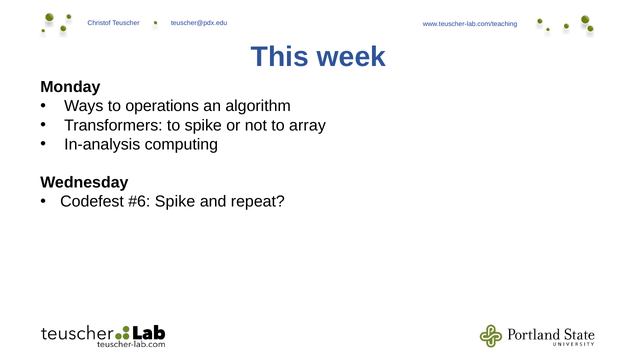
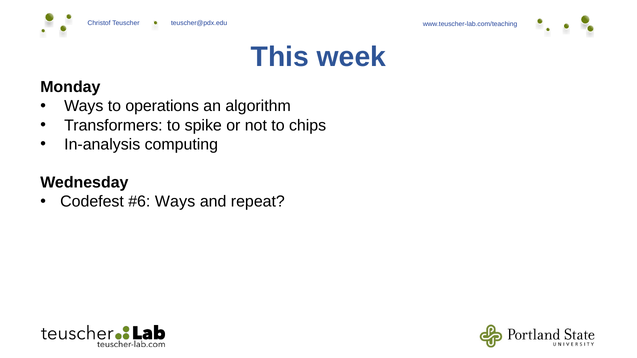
array: array -> chips
Spike at (175, 202): Spike -> Ways
